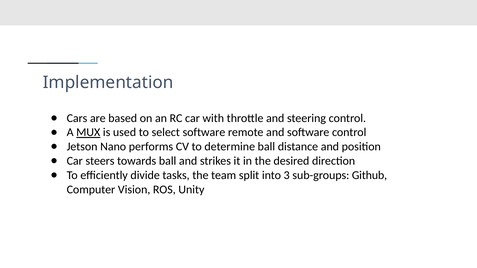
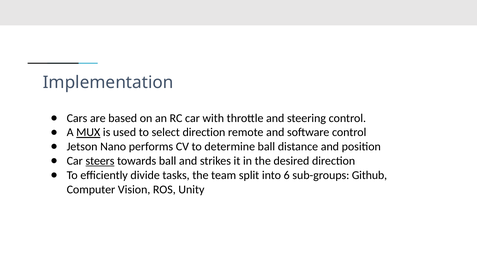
select software: software -> direction
steers underline: none -> present
3: 3 -> 6
